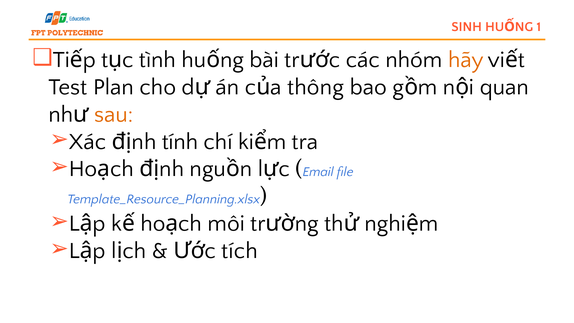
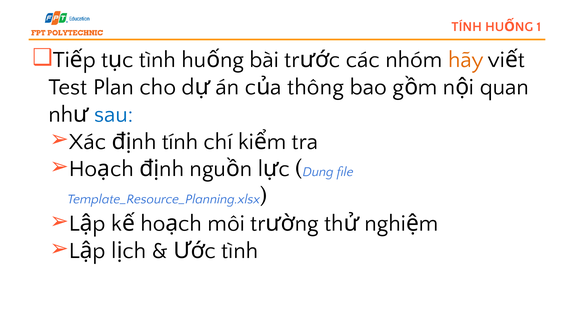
SINH at (467, 27): SINH -> TÍNH
sau colour: orange -> blue
Email: Email -> Dung
tích at (240, 251): tích -> tình
